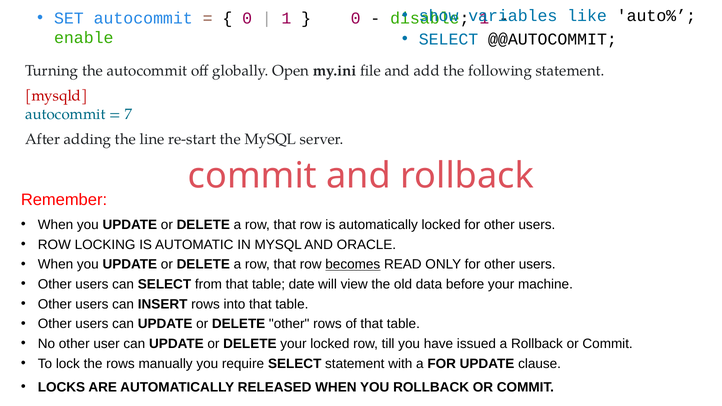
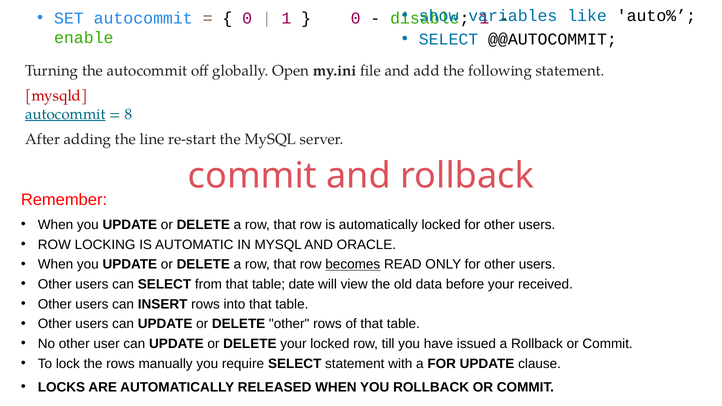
autocommit at (65, 114) underline: none -> present
7: 7 -> 8
machine: machine -> received
